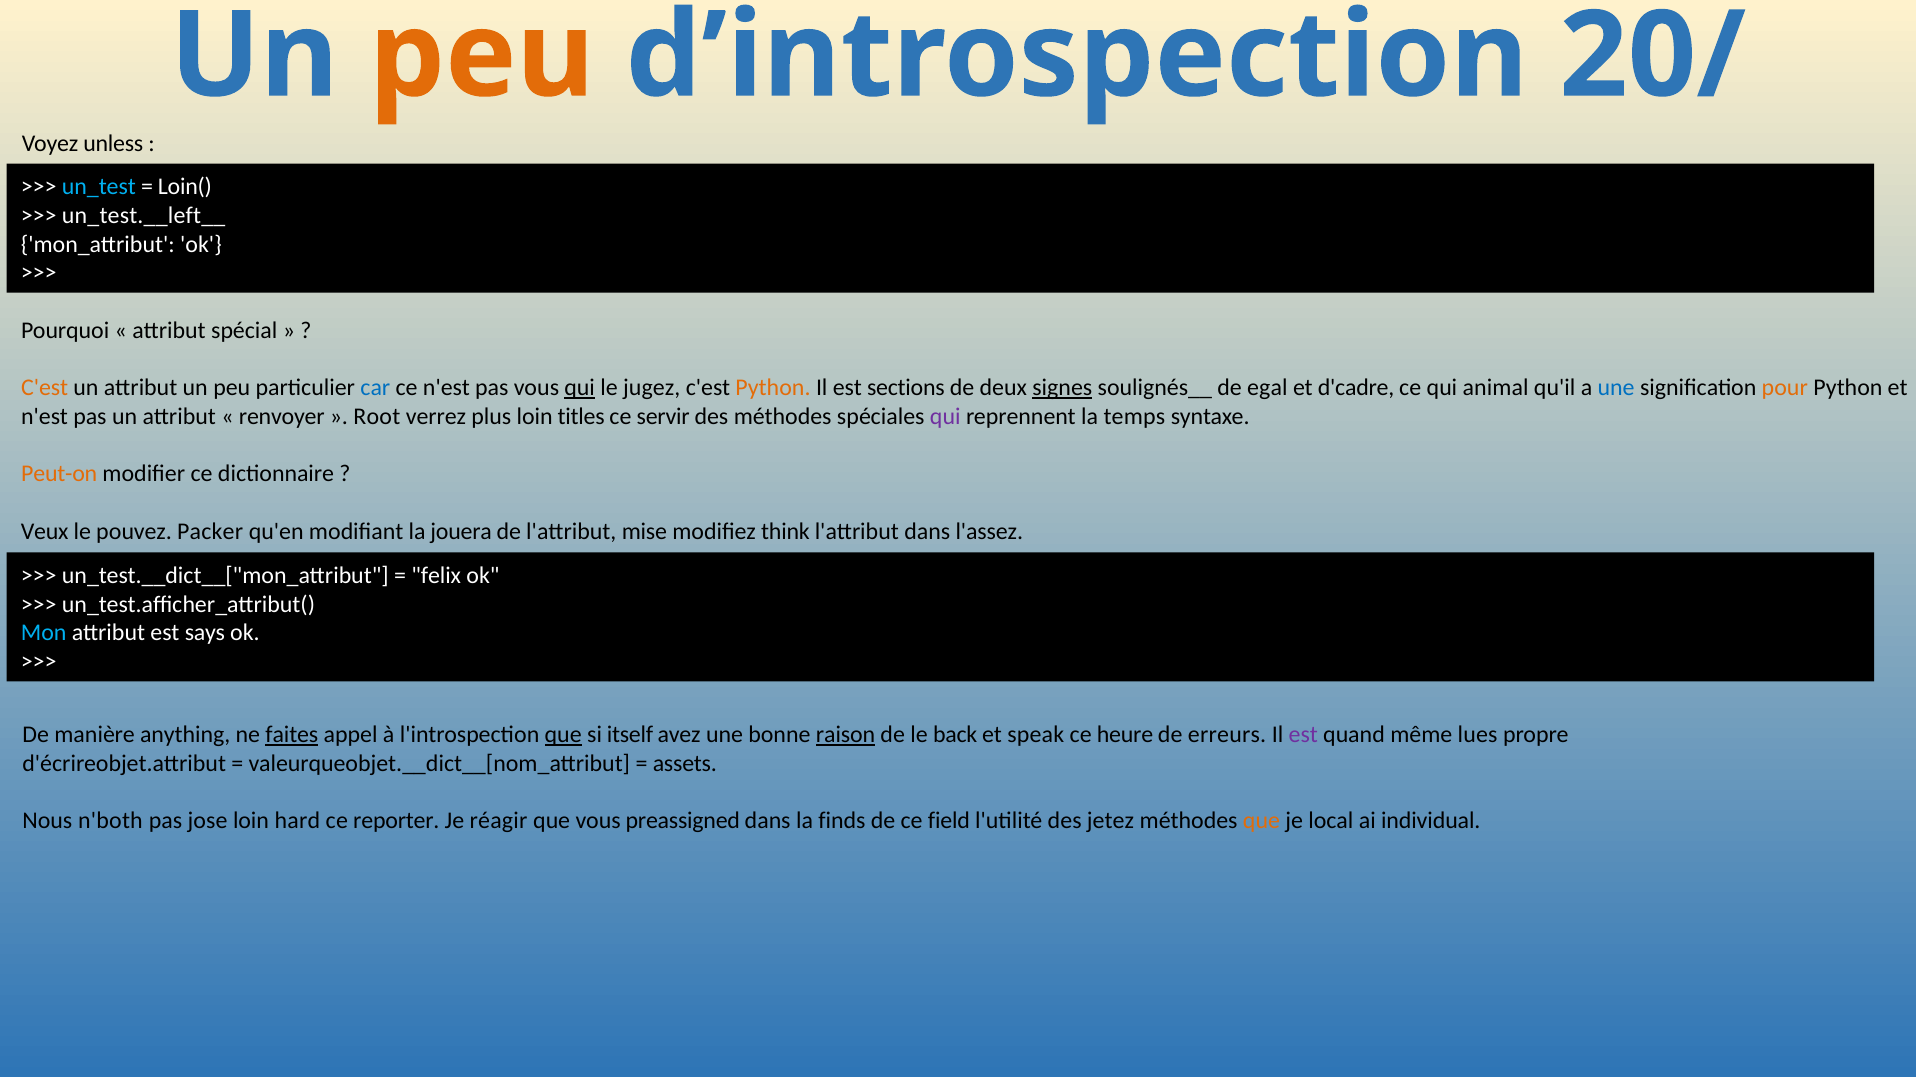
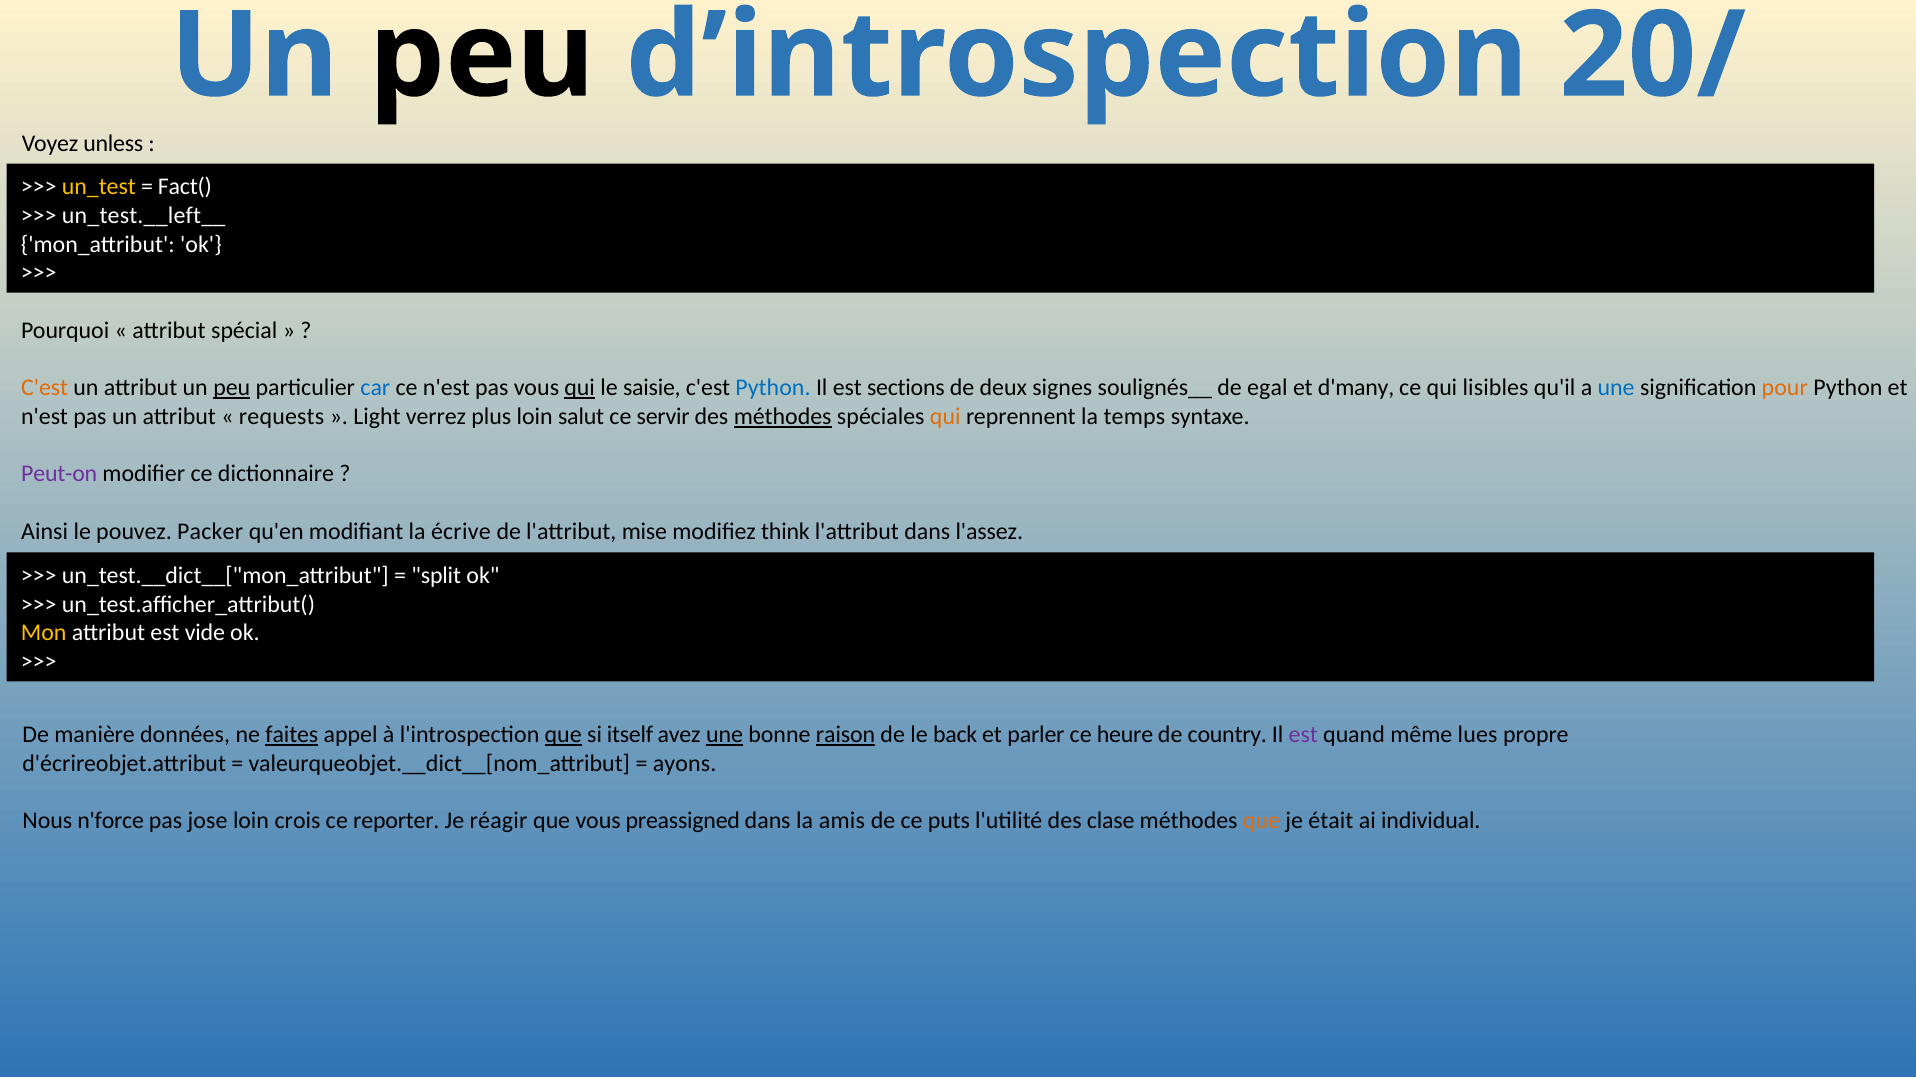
peu at (482, 56) colour: orange -> black
un_test colour: light blue -> yellow
Loin(: Loin( -> Fact(
peu at (232, 388) underline: none -> present
jugez: jugez -> saisie
Python at (773, 388) colour: orange -> blue
signes underline: present -> none
d'cadre: d'cadre -> d'many
animal: animal -> lisibles
renvoyer: renvoyer -> requests
Root: Root -> Light
titles: titles -> salut
méthodes at (783, 417) underline: none -> present
qui at (945, 417) colour: purple -> orange
Peut-on colour: orange -> purple
Veux: Veux -> Ainsi
jouera: jouera -> écrive
felix: felix -> split
Mon colour: light blue -> yellow
says: says -> vide
anything: anything -> données
une at (725, 735) underline: none -> present
speak: speak -> parler
erreurs: erreurs -> country
assets: assets -> ayons
n'both: n'both -> n'force
hard: hard -> crois
finds: finds -> amis
field: field -> puts
jetez: jetez -> clase
local: local -> était
